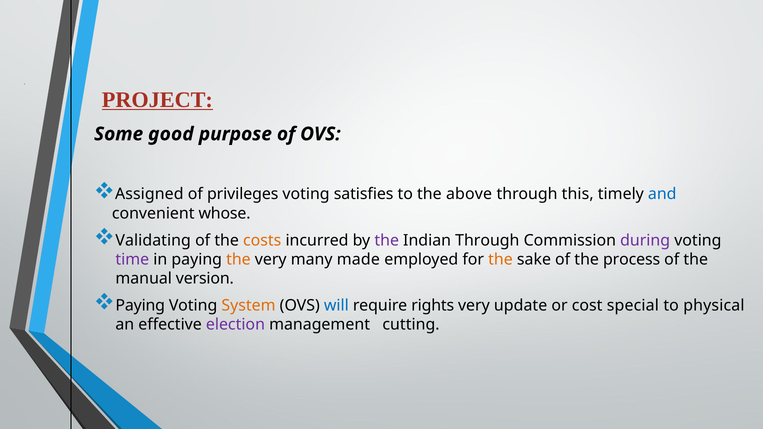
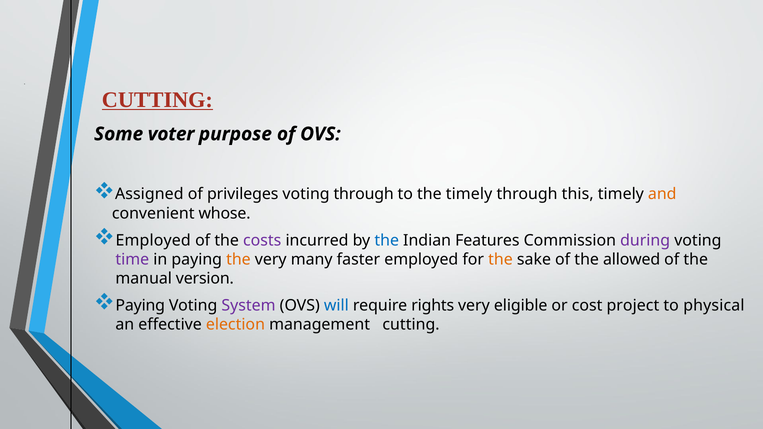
PROJECT at (157, 100): PROJECT -> CUTTING
good: good -> voter
voting satisfies: satisfies -> through
the above: above -> timely
and colour: blue -> orange
Validating at (153, 240): Validating -> Employed
costs colour: orange -> purple
the at (387, 240) colour: purple -> blue
Indian Through: Through -> Features
made: made -> faster
process: process -> allowed
System colour: orange -> purple
update: update -> eligible
special: special -> project
election colour: purple -> orange
